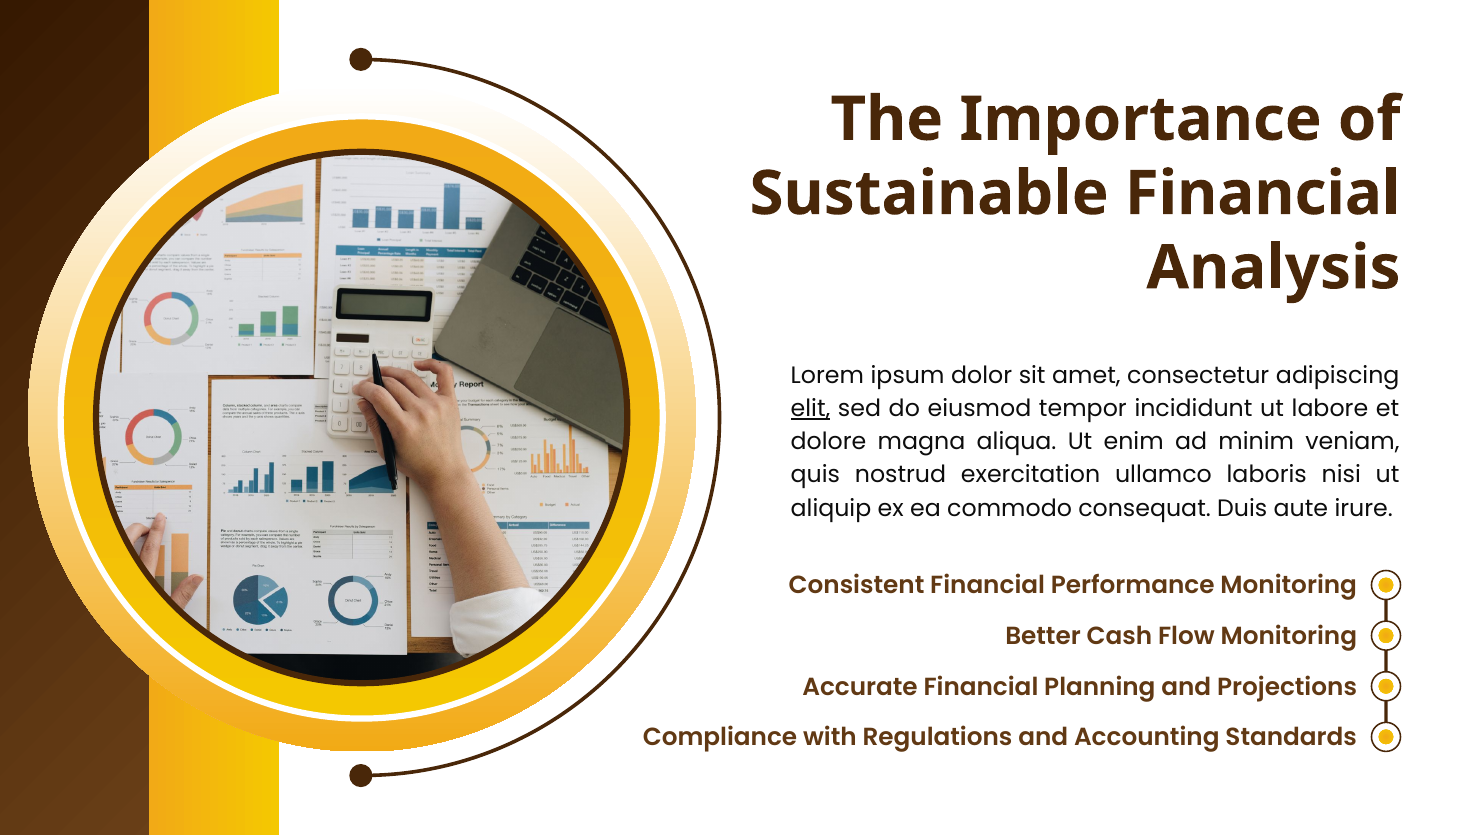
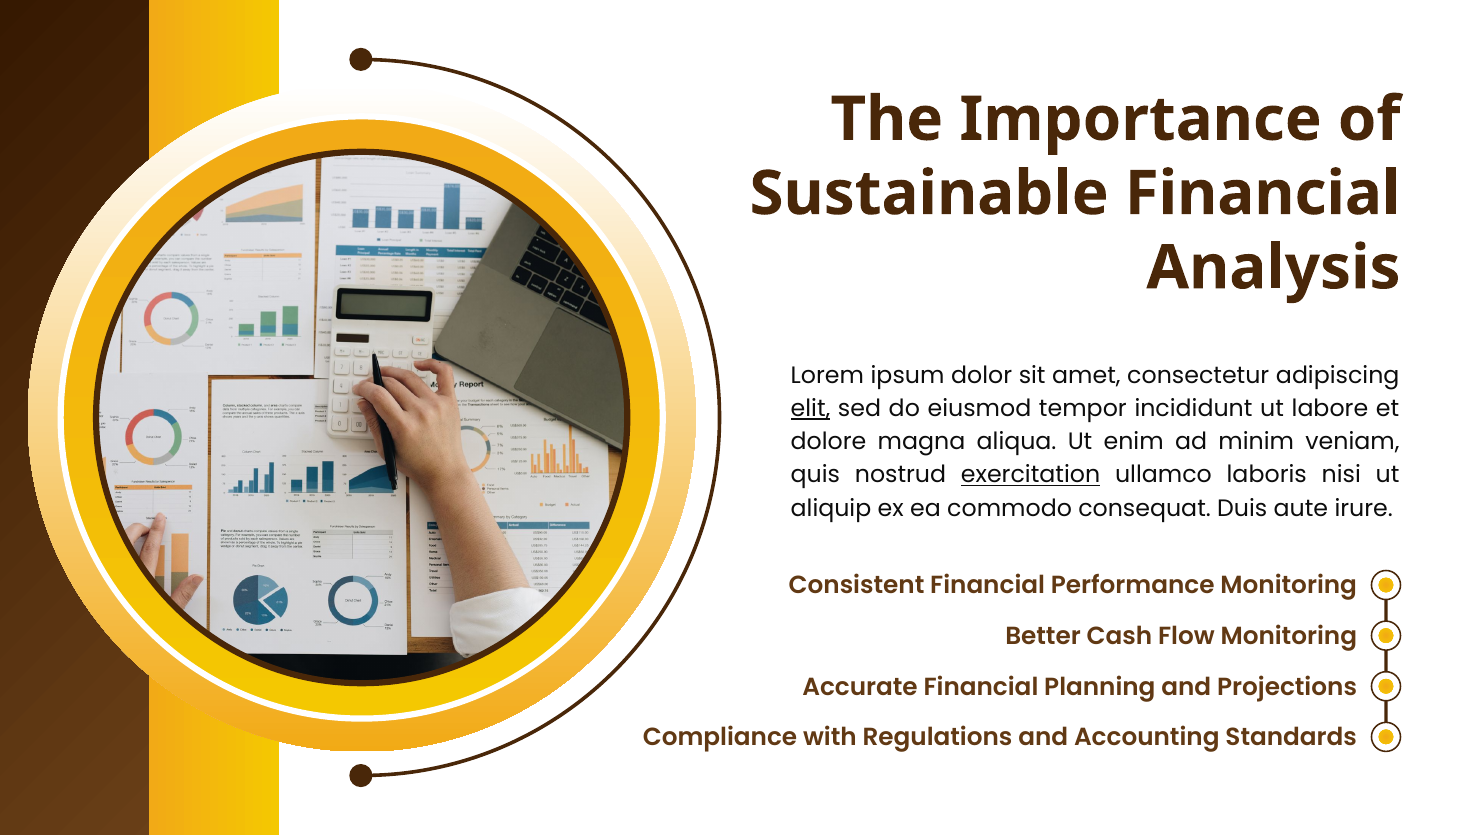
exercitation underline: none -> present
